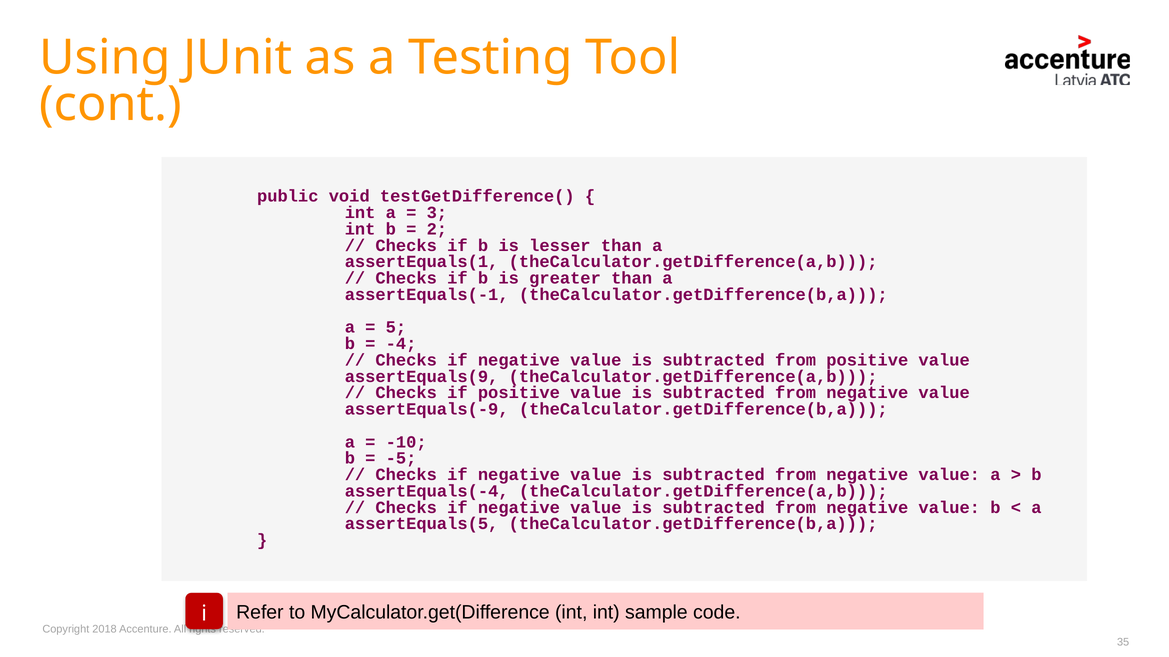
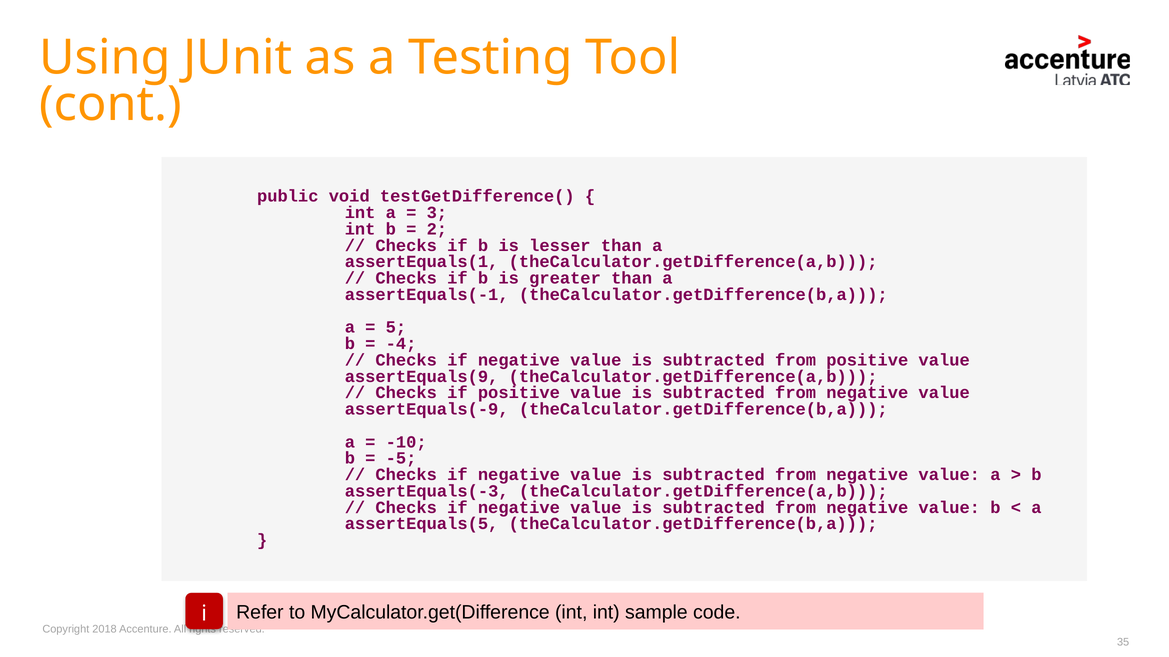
assertEquals(-4: assertEquals(-4 -> assertEquals(-3
